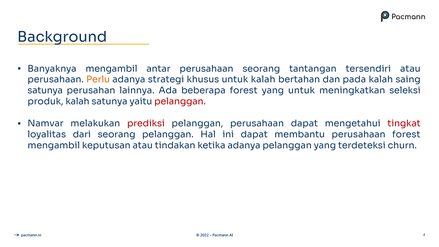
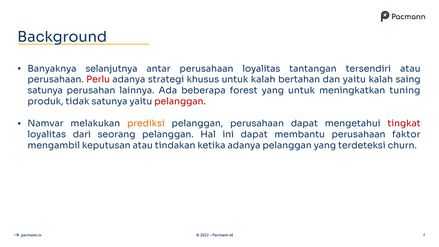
Banyaknya mengambil: mengambil -> selanjutnya
perusahaan seorang: seorang -> loyalitas
Perlu colour: orange -> red
dan pada: pada -> yaitu
seleksi: seleksi -> tuning
produk kalah: kalah -> tidak
prediksi colour: red -> orange
perusahaan forest: forest -> faktor
